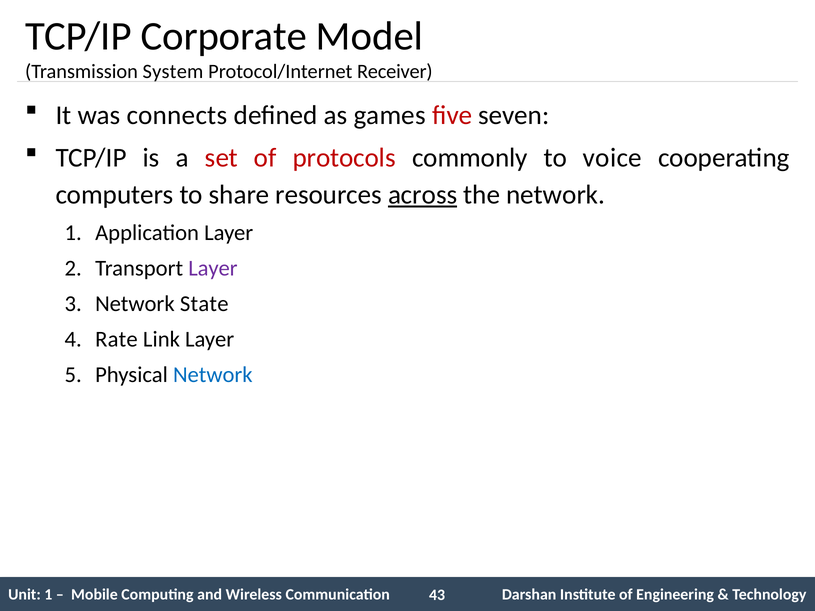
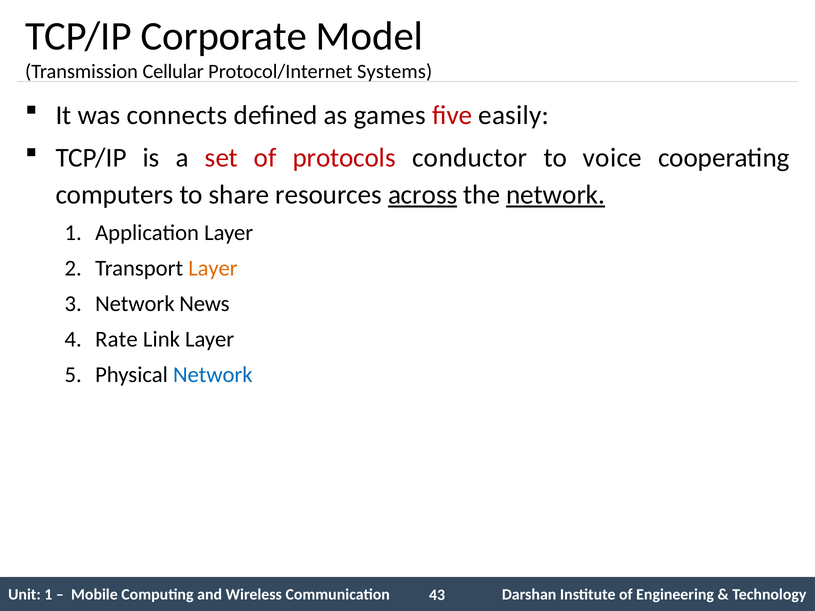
System: System -> Cellular
Receiver: Receiver -> Systems
seven: seven -> easily
commonly: commonly -> conductor
network at (556, 195) underline: none -> present
Layer at (213, 268) colour: purple -> orange
State: State -> News
